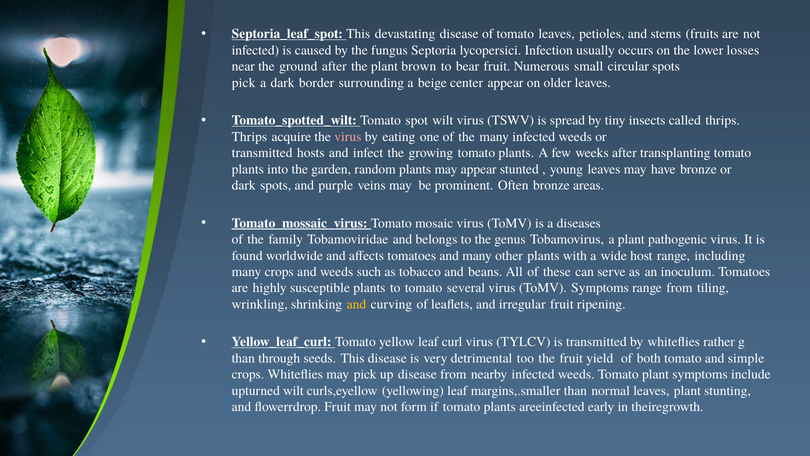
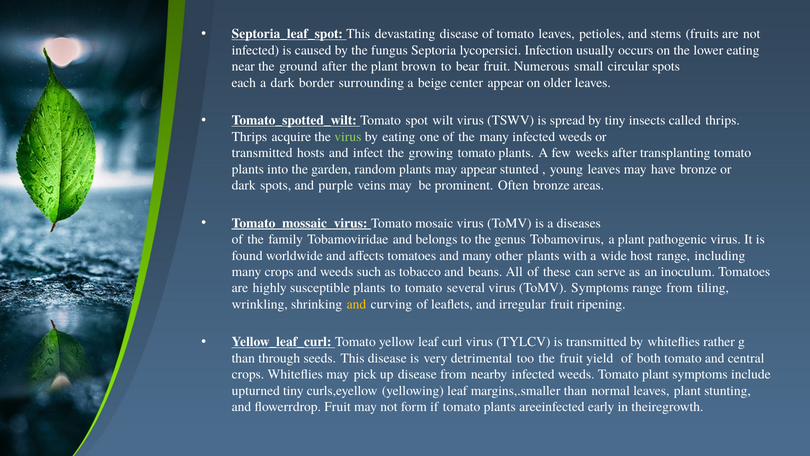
lower losses: losses -> eating
pick at (244, 83): pick -> each
virus at (348, 137) colour: pink -> light green
simple: simple -> central
upturned wilt: wilt -> tiny
